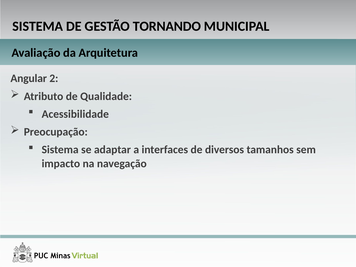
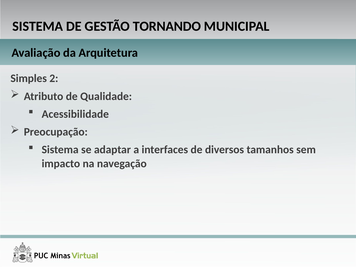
Angular: Angular -> Simples
